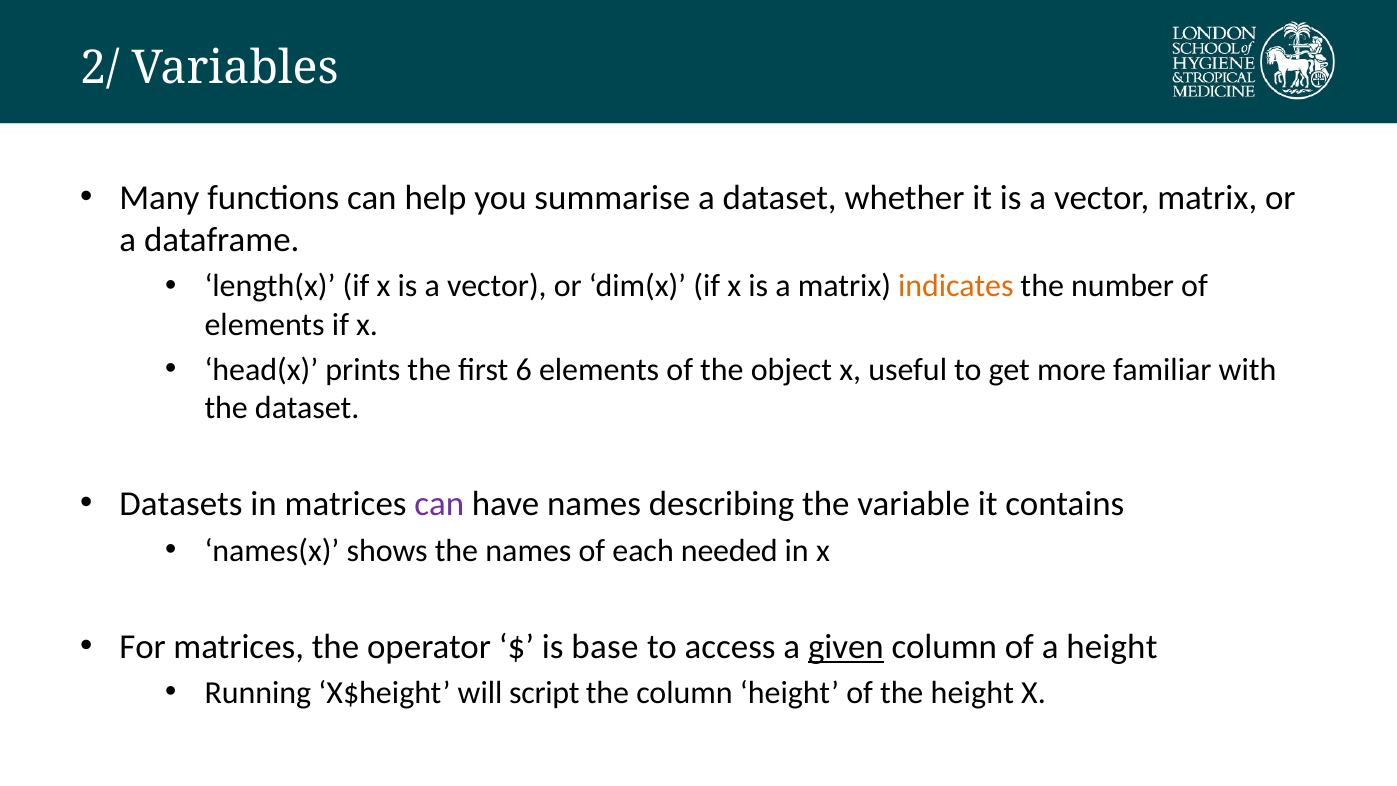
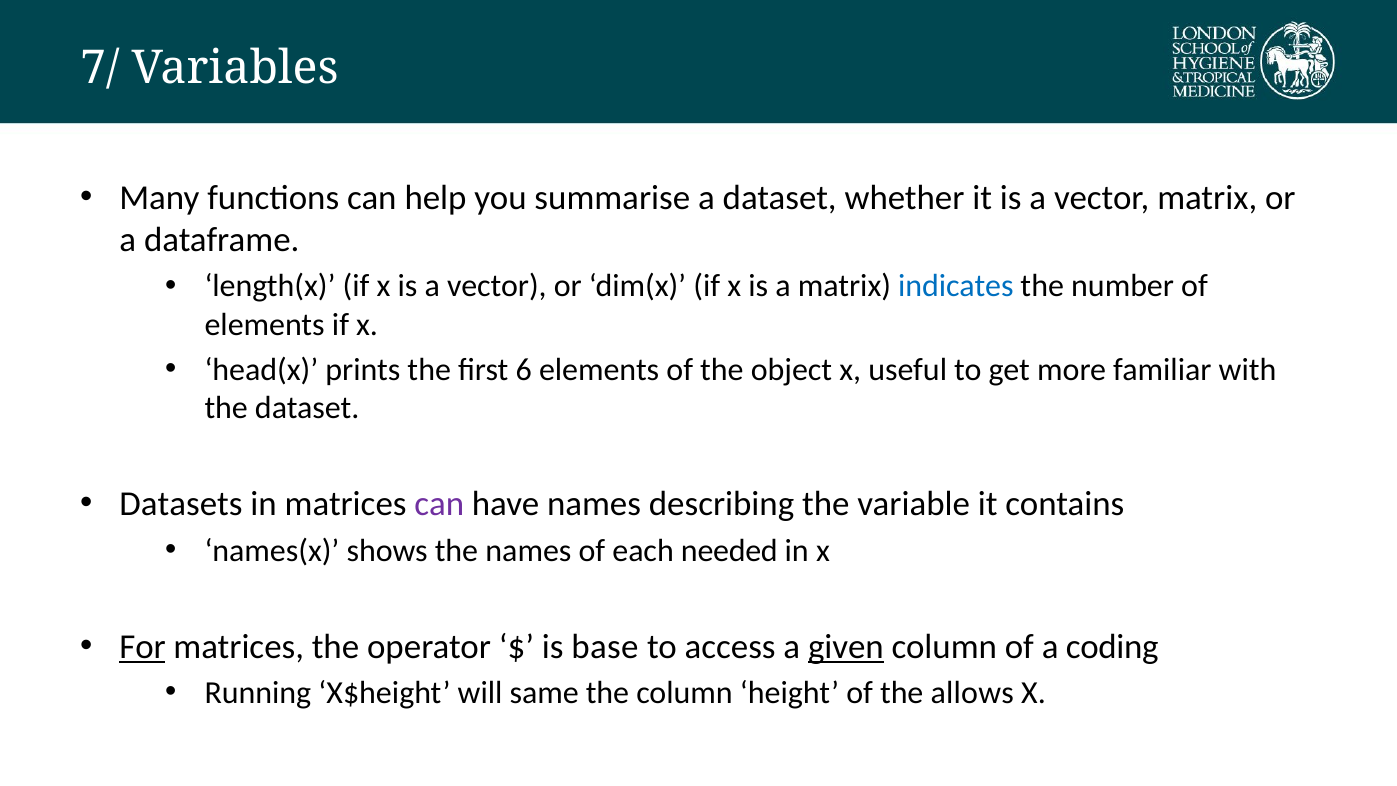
2/: 2/ -> 7/
indicates colour: orange -> blue
For underline: none -> present
a height: height -> coding
script: script -> same
the height: height -> allows
